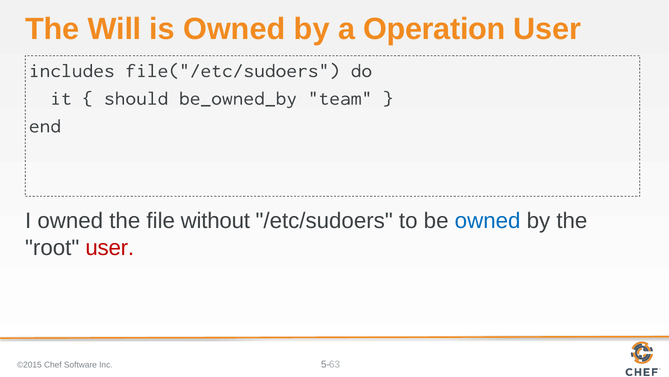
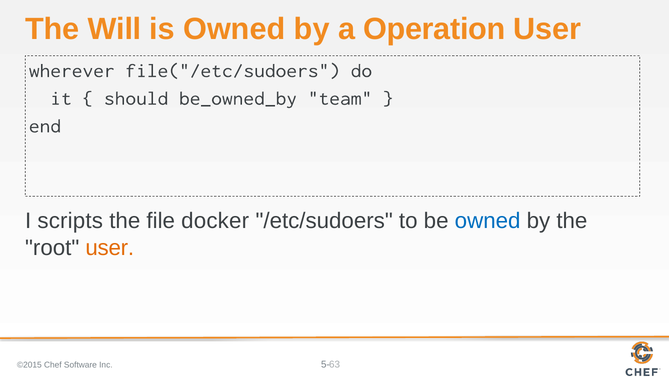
includes: includes -> wherever
I owned: owned -> scripts
without: without -> docker
user at (110, 247) colour: red -> orange
